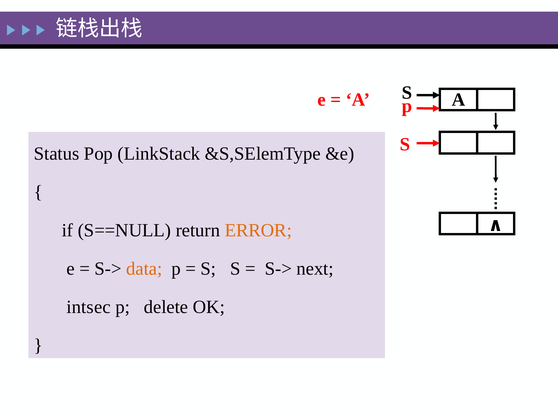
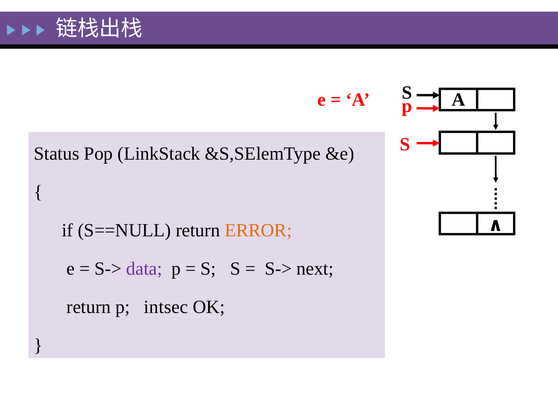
data colour: orange -> purple
intsec at (89, 307): intsec -> return
delete: delete -> intsec
